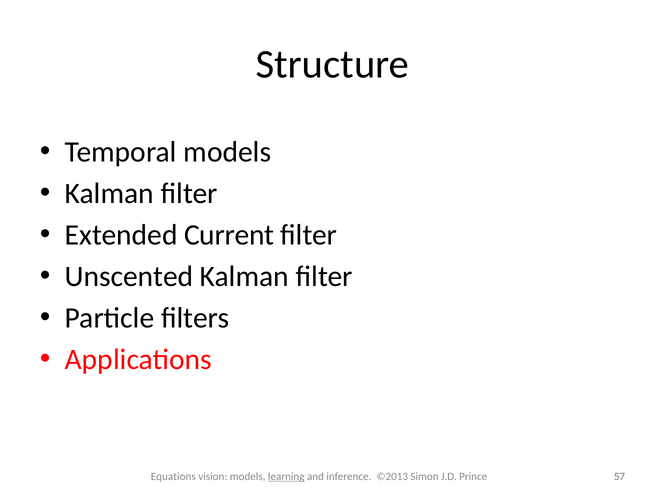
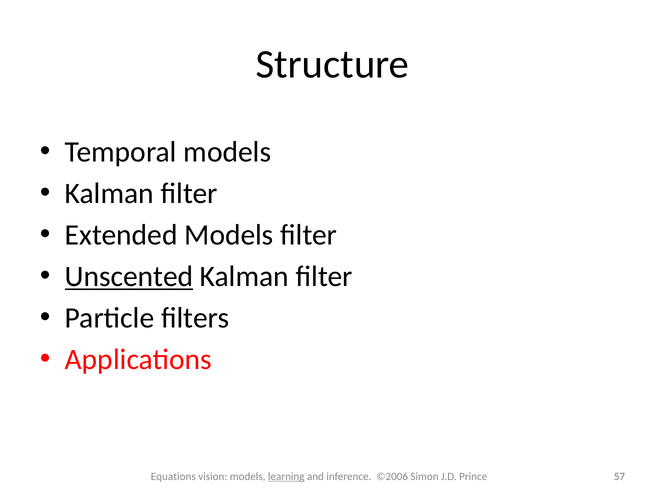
Extended Current: Current -> Models
Unscented underline: none -> present
©2013: ©2013 -> ©2006
